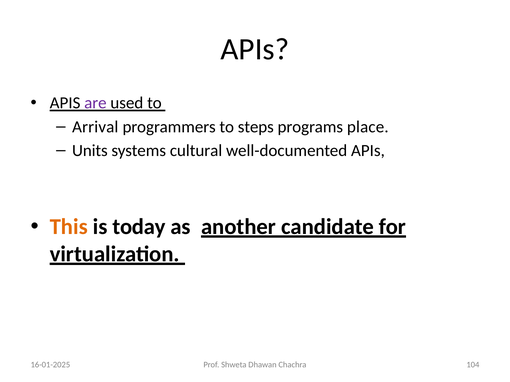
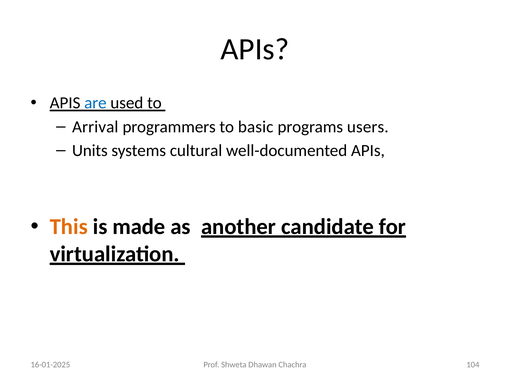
are colour: purple -> blue
steps: steps -> basic
place: place -> users
today: today -> made
